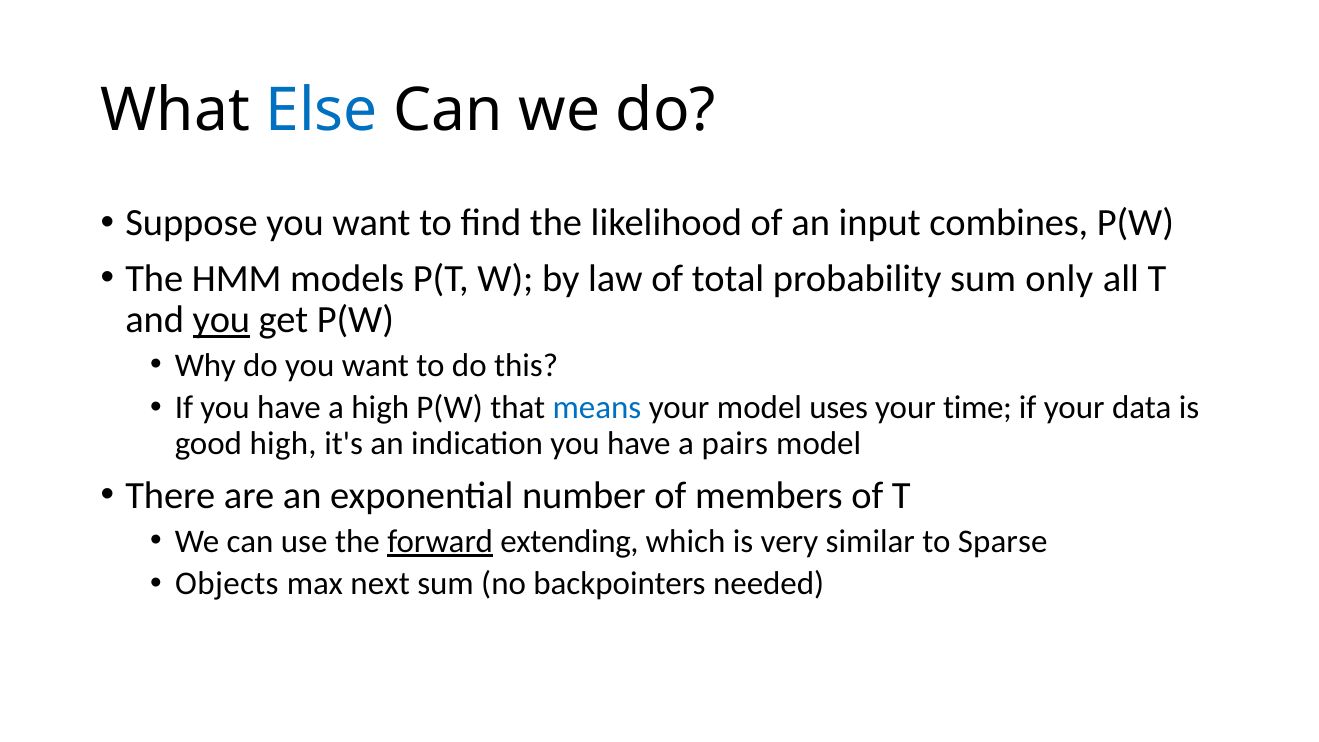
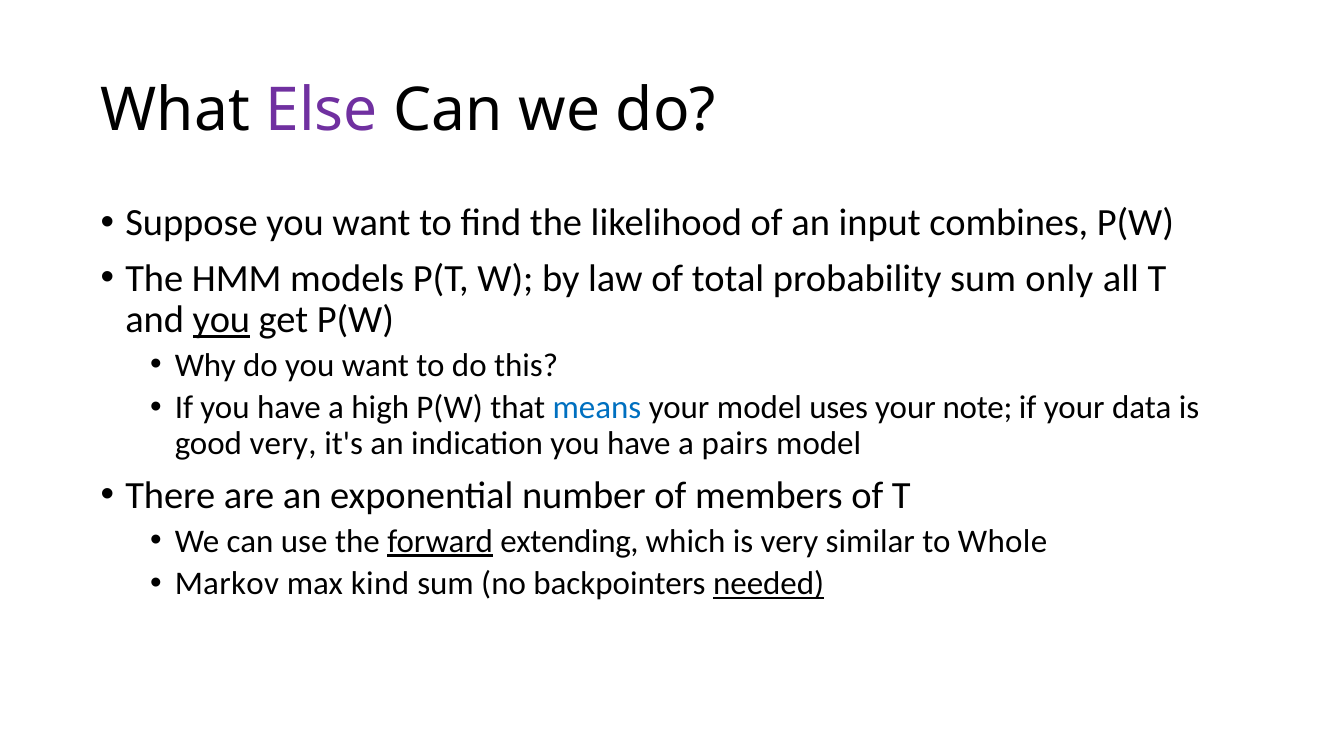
Else colour: blue -> purple
time: time -> note
good high: high -> very
Sparse: Sparse -> Whole
Objects: Objects -> Markov
next: next -> kind
needed underline: none -> present
